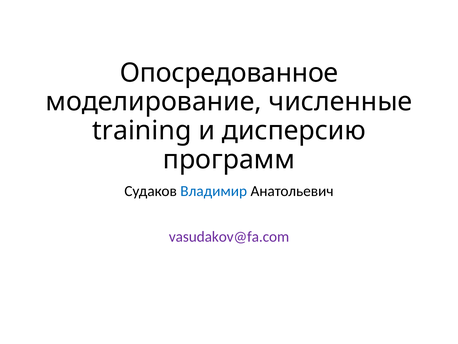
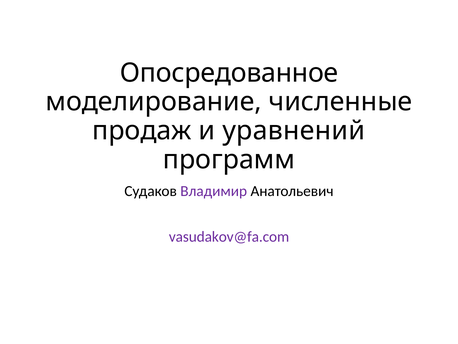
training: training -> продаж
дисперсию: дисперсию -> уравнений
Владимир colour: blue -> purple
